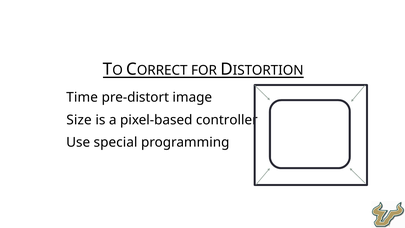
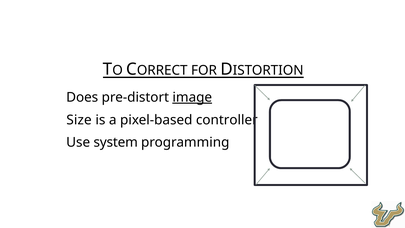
Time: Time -> Does
image underline: none -> present
special: special -> system
